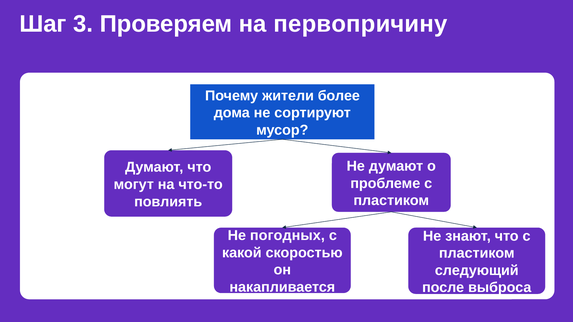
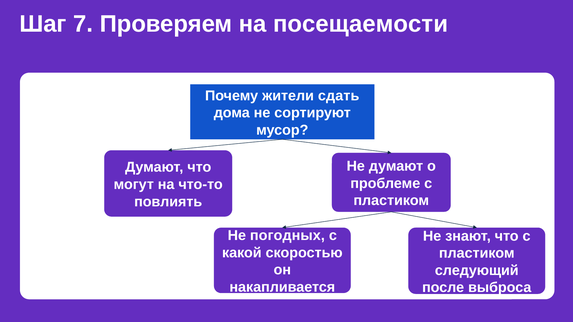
3: 3 -> 7
первопричину: первопричину -> посещаемости
более: более -> сдать
